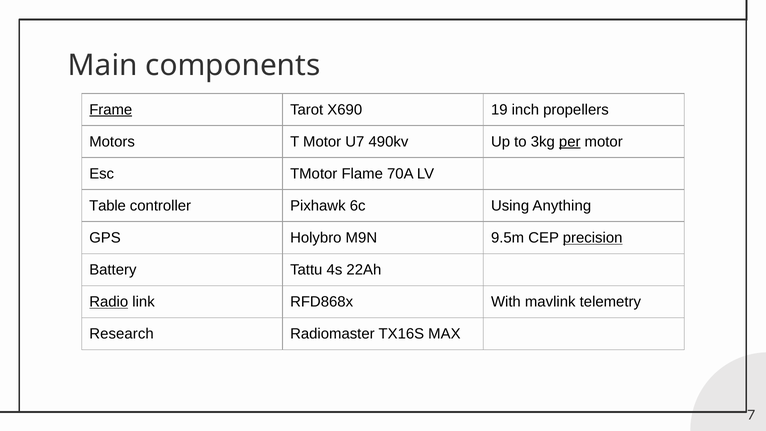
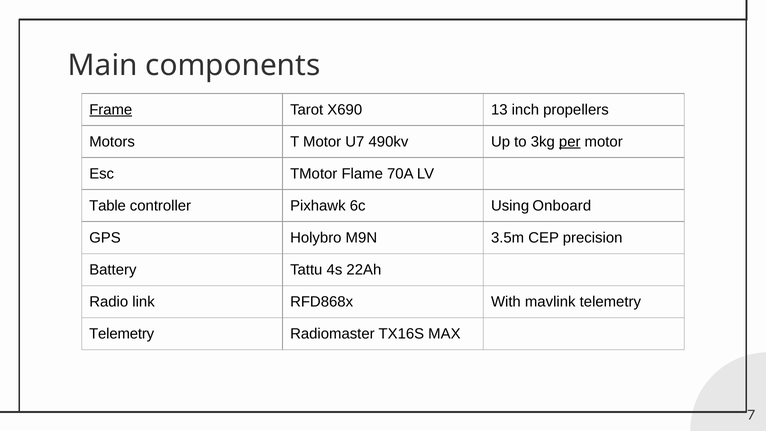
19: 19 -> 13
Anything: Anything -> Onboard
9.5m: 9.5m -> 3.5m
precision underline: present -> none
Radio underline: present -> none
Research at (122, 334): Research -> Telemetry
